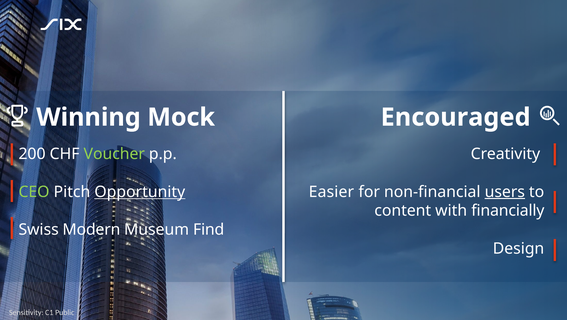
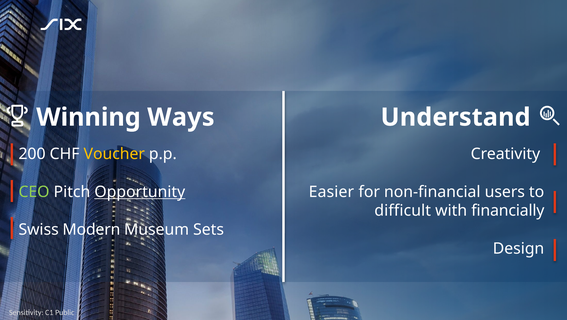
Mock: Mock -> Ways
Encouraged: Encouraged -> Understand
Voucher colour: light green -> yellow
users underline: present -> none
content: content -> difficult
Find: Find -> Sets
